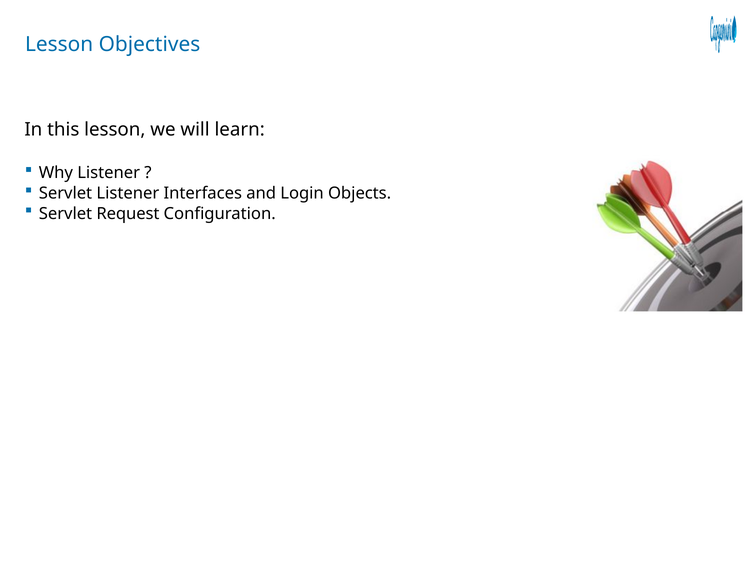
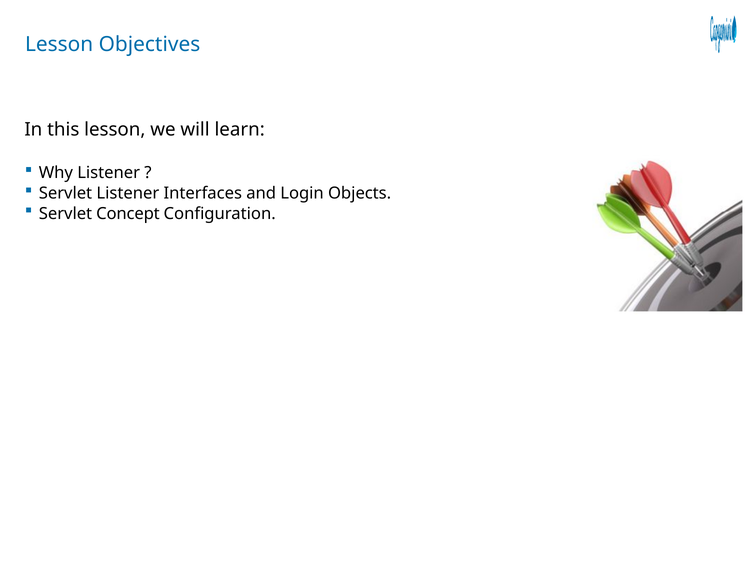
Request: Request -> Concept
